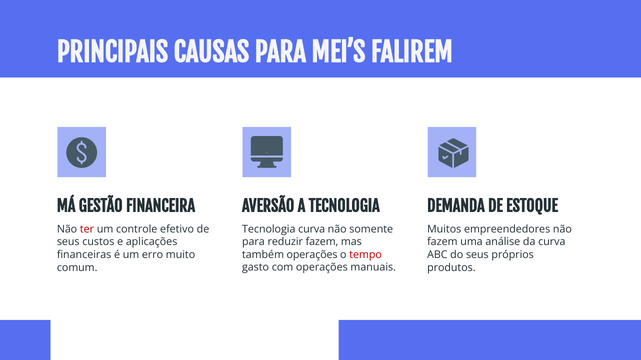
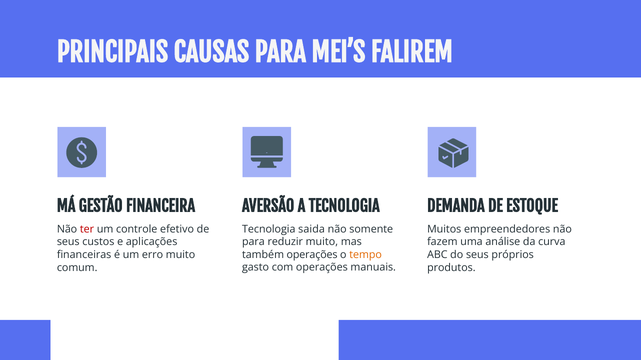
Tecnologia curva: curva -> saida
reduzir fazem: fazem -> muito
tempo colour: red -> orange
